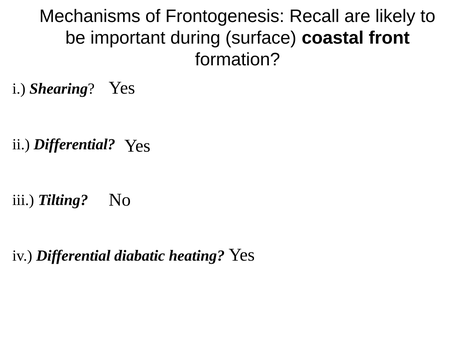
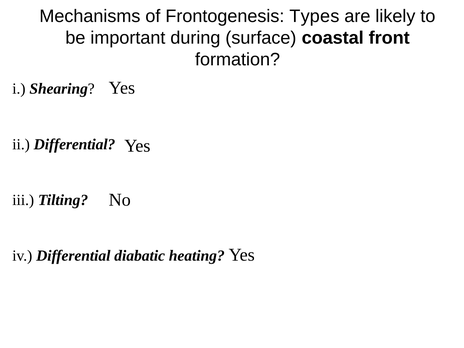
Recall: Recall -> Types
